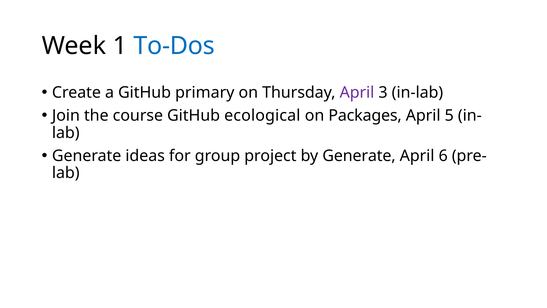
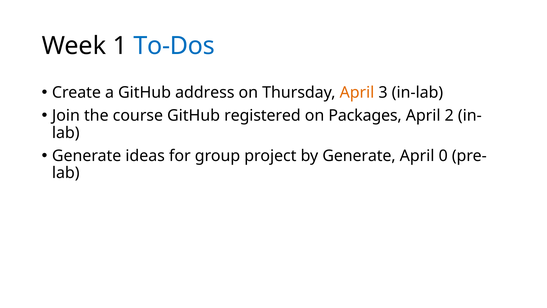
primary: primary -> address
April at (357, 92) colour: purple -> orange
ecological: ecological -> registered
5: 5 -> 2
6: 6 -> 0
